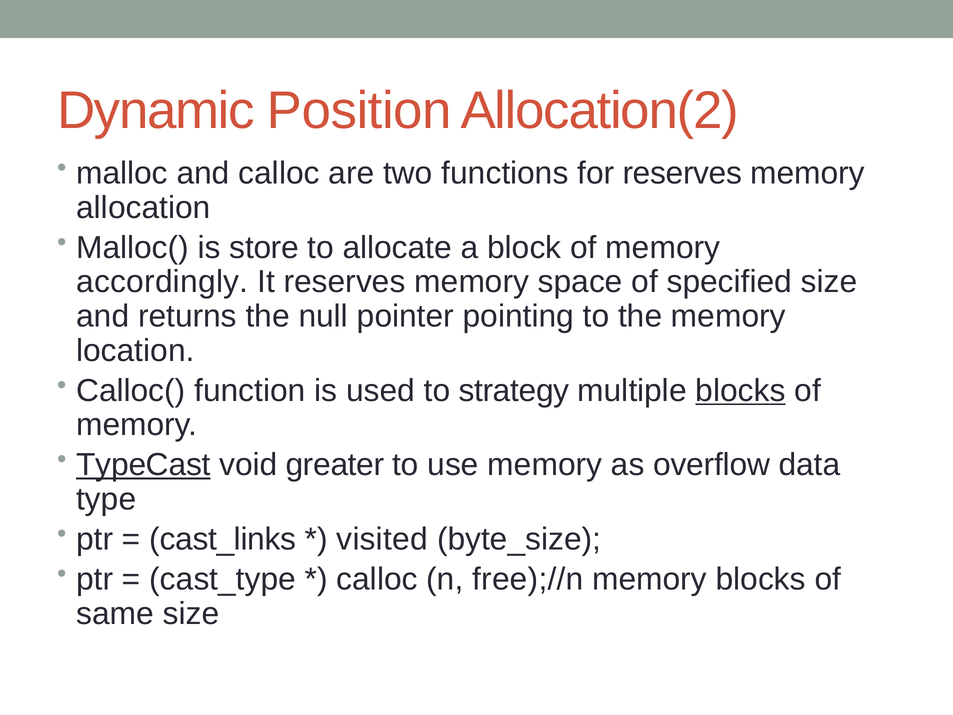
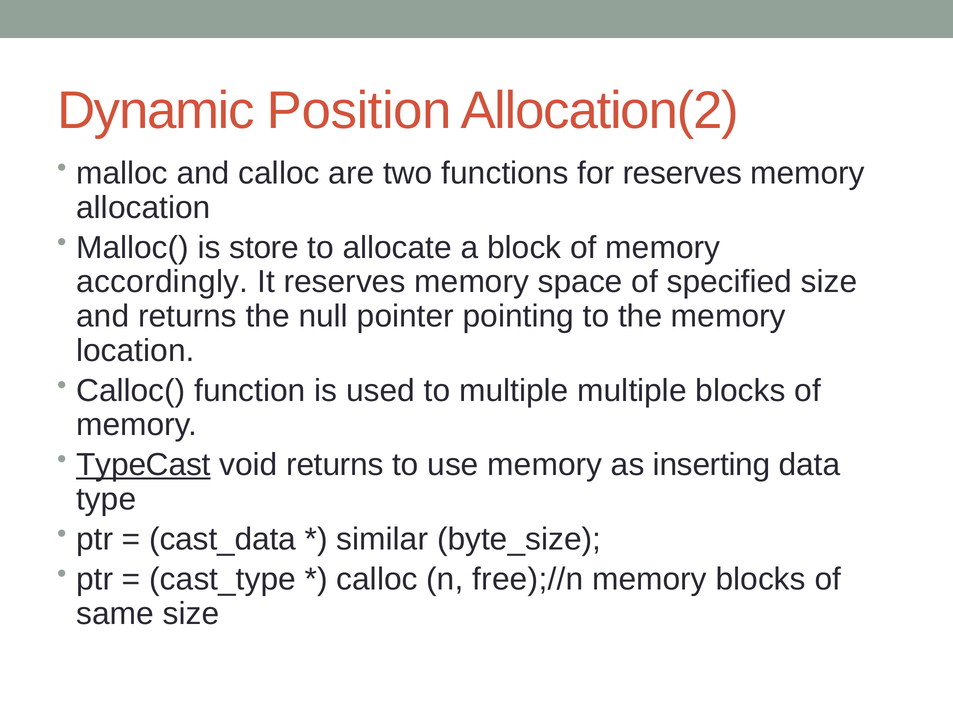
to strategy: strategy -> multiple
blocks at (741, 390) underline: present -> none
void greater: greater -> returns
overflow: overflow -> inserting
cast_links: cast_links -> cast_data
visited: visited -> similar
